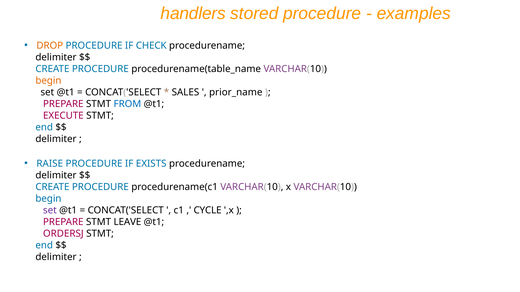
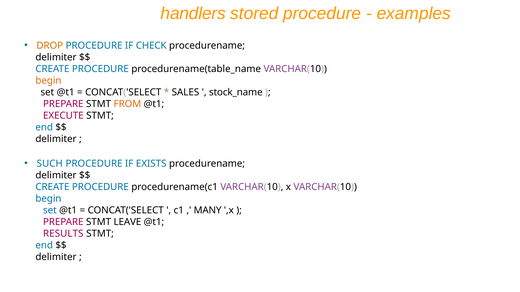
prior_name: prior_name -> stock_name
FROM colour: blue -> orange
RAISE: RAISE -> SUCH
set at (50, 211) colour: purple -> blue
CYCLE: CYCLE -> MANY
ORDERSJ: ORDERSJ -> RESULTS
